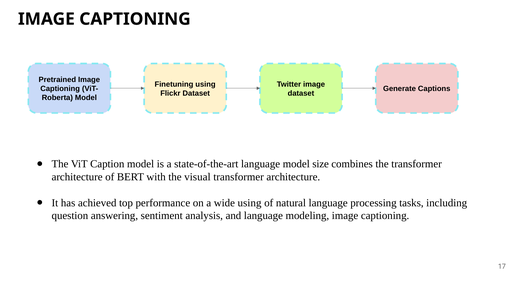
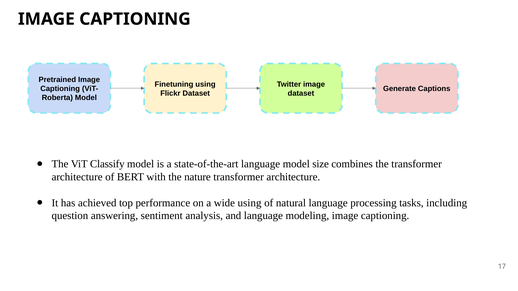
Caption: Caption -> Classify
visual: visual -> nature
